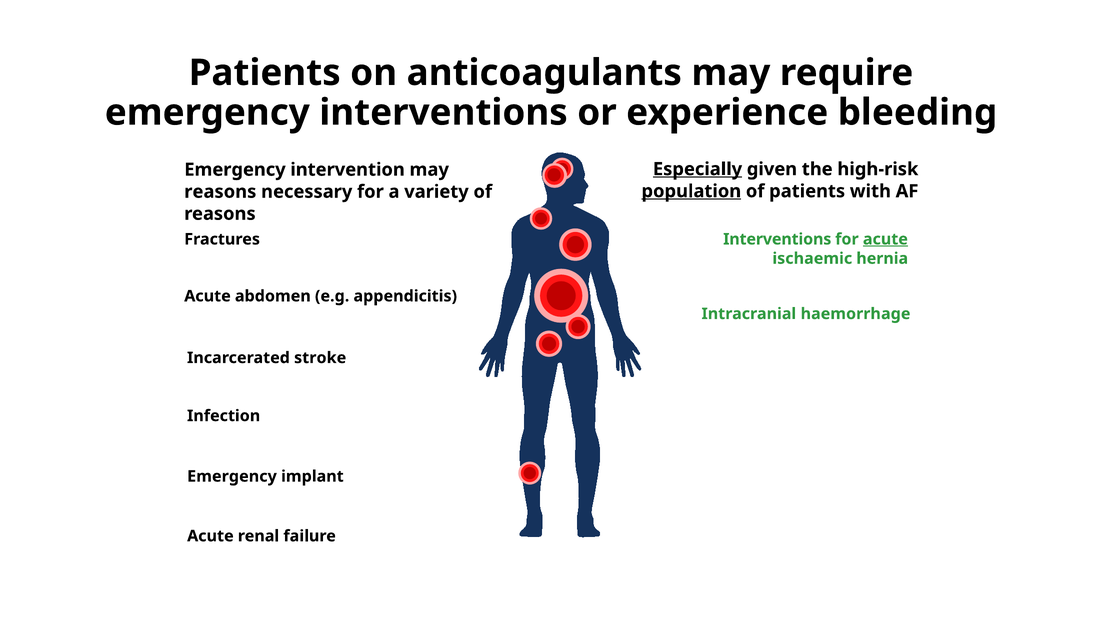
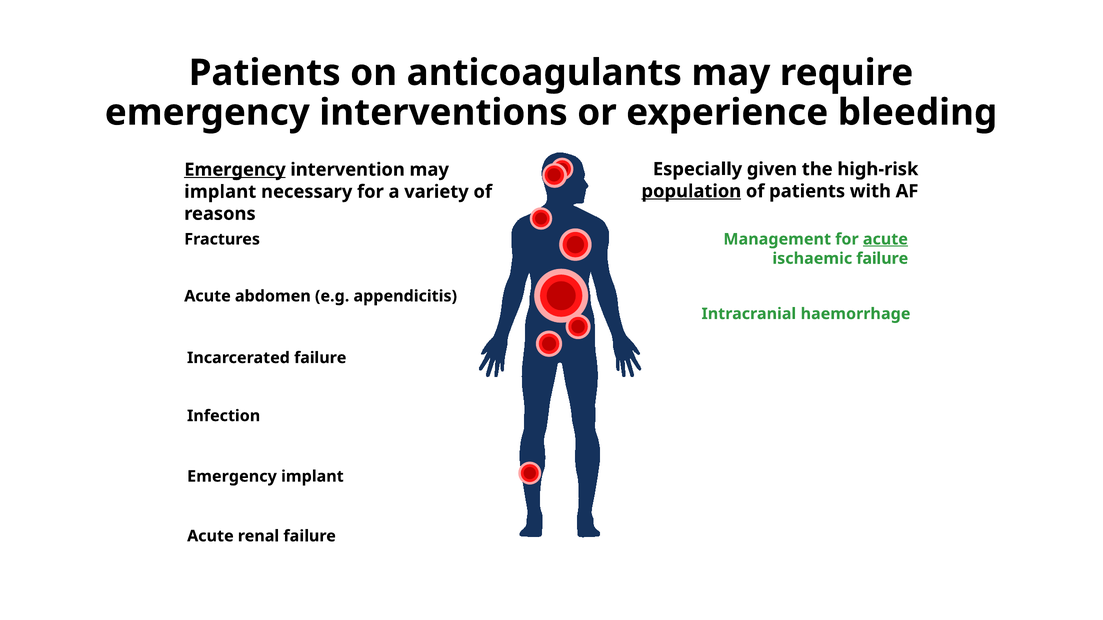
Especially underline: present -> none
Emergency at (235, 170) underline: none -> present
reasons at (220, 192): reasons -> implant
Interventions at (777, 239): Interventions -> Management
ischaemic hernia: hernia -> failure
Incarcerated stroke: stroke -> failure
